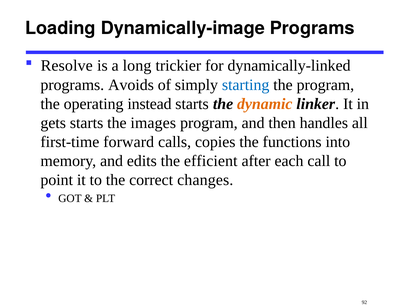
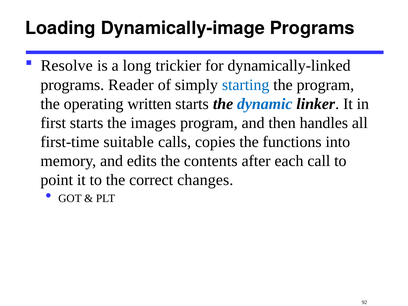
Avoids: Avoids -> Reader
instead: instead -> written
dynamic colour: orange -> blue
gets: gets -> first
forward: forward -> suitable
efficient: efficient -> contents
